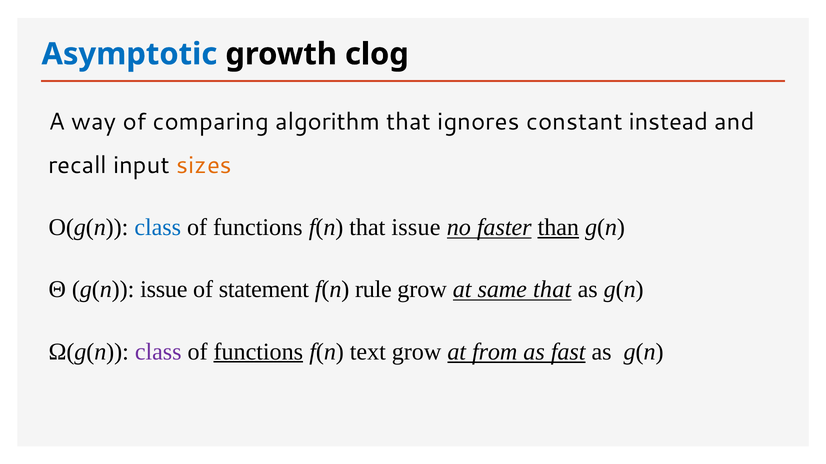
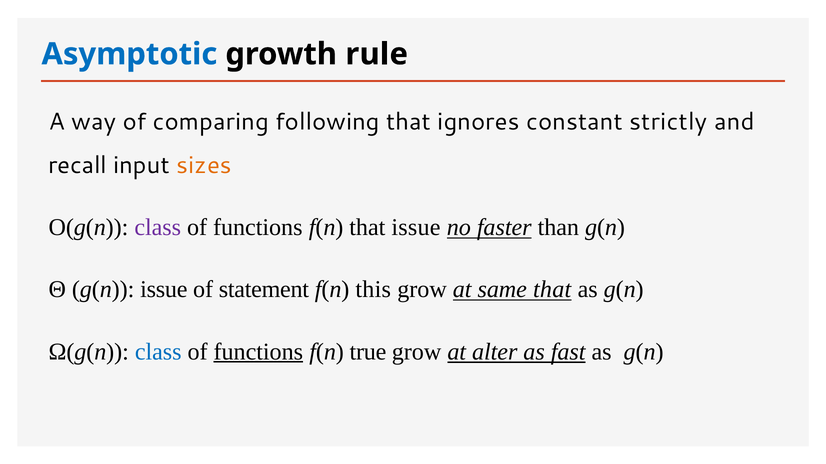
clog: clog -> rule
algorithm: algorithm -> following
instead: instead -> strictly
class at (158, 228) colour: blue -> purple
than underline: present -> none
rule: rule -> this
class at (158, 352) colour: purple -> blue
text: text -> true
from: from -> alter
